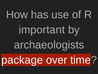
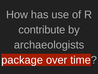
important: important -> contribute
